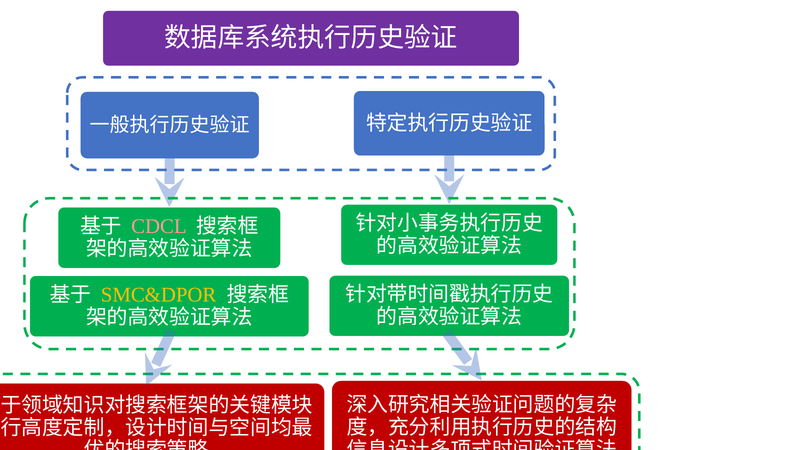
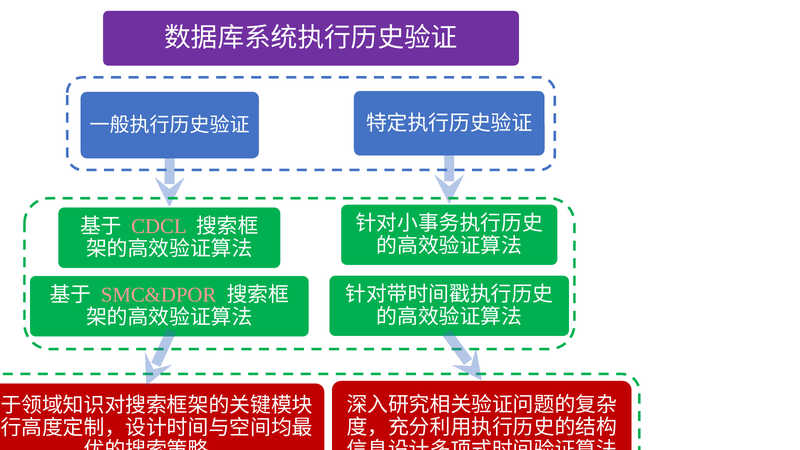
SMC&DPOR colour: yellow -> pink
